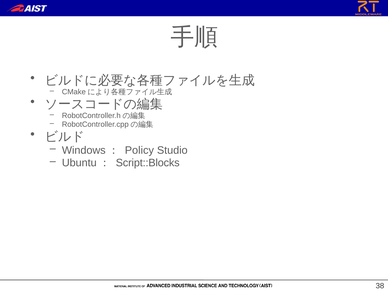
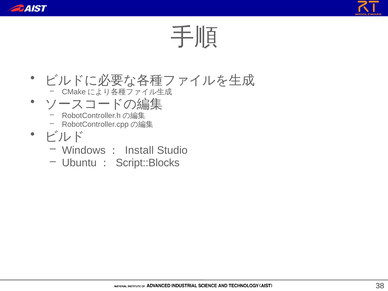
Policy: Policy -> Install
